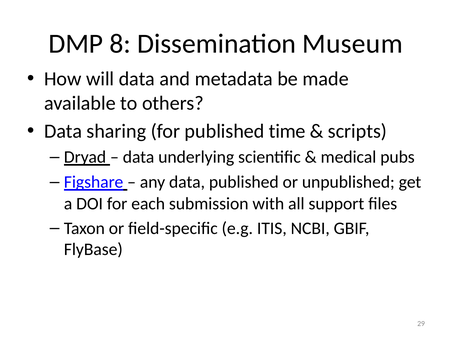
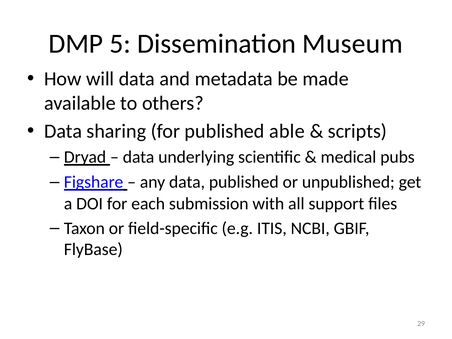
8: 8 -> 5
time: time -> able
